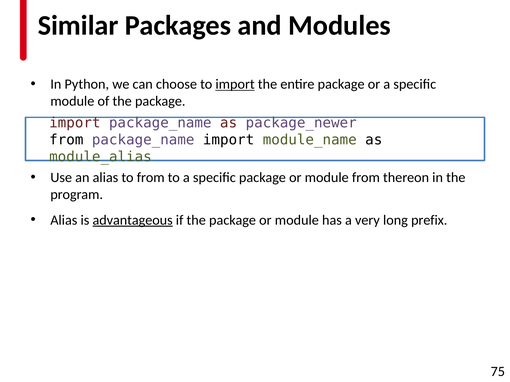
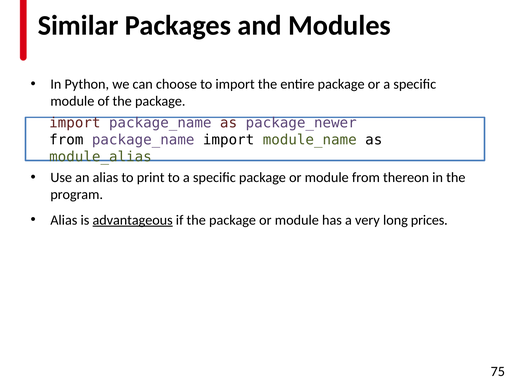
import at (235, 84) underline: present -> none
to from: from -> print
prefix: prefix -> prices
